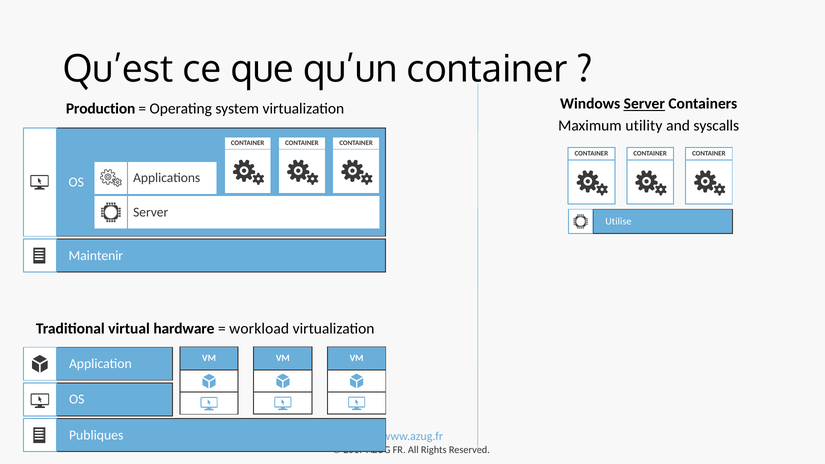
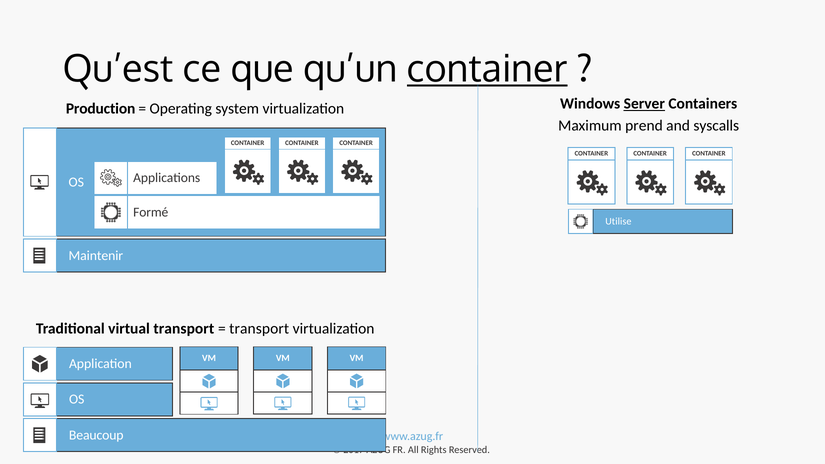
container at (487, 69) underline: none -> present
utility: utility -> prend
Server at (151, 212): Server -> Formé
virtual hardware: hardware -> transport
workload at (259, 329): workload -> transport
Publiques: Publiques -> Beaucoup
